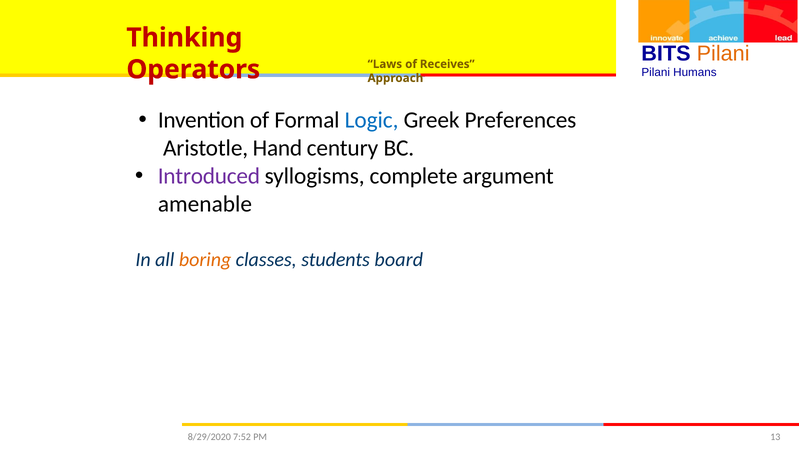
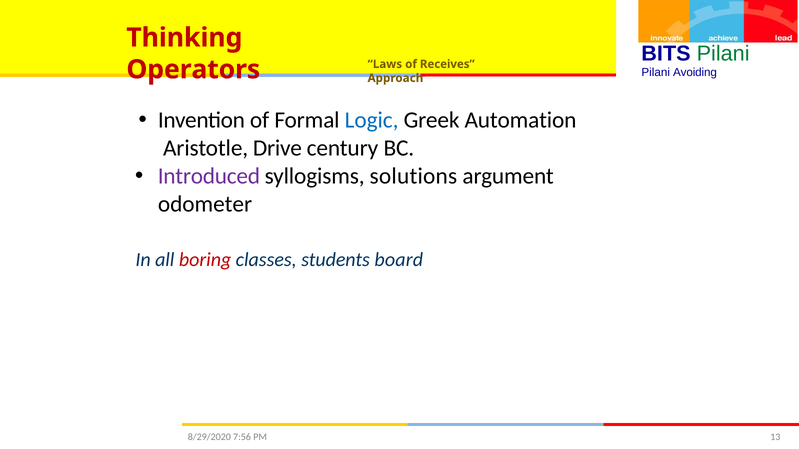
Pilani at (723, 54) colour: orange -> green
Humans: Humans -> Avoiding
Preferences: Preferences -> Automation
Hand: Hand -> Drive
complete: complete -> solutions
amenable: amenable -> odometer
boring colour: orange -> red
7:52: 7:52 -> 7:56
